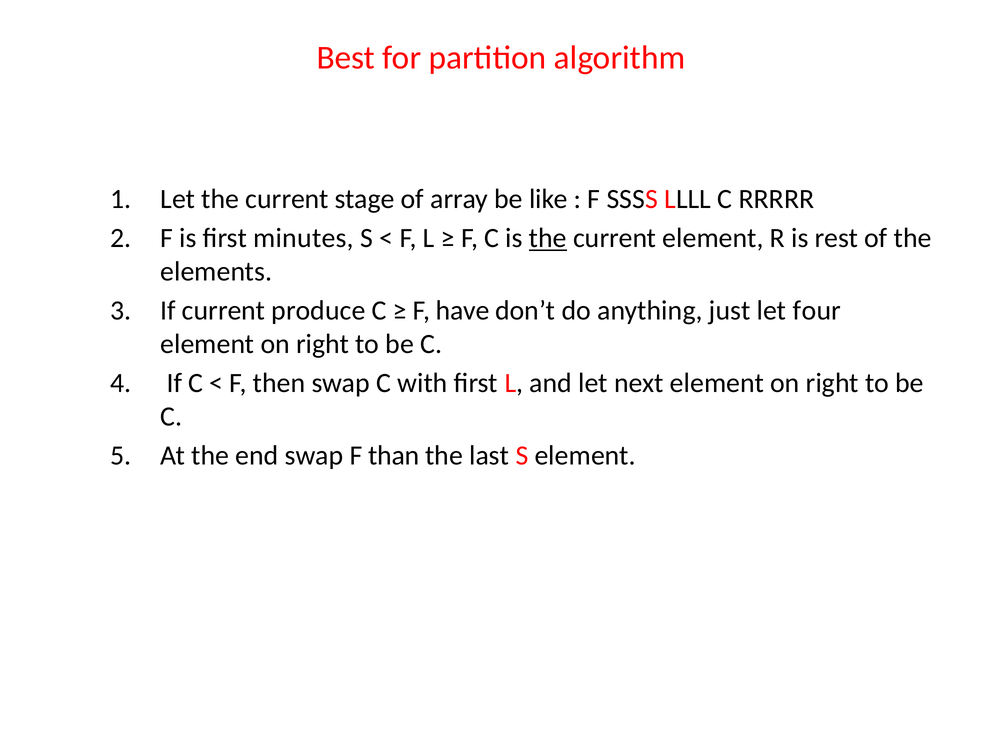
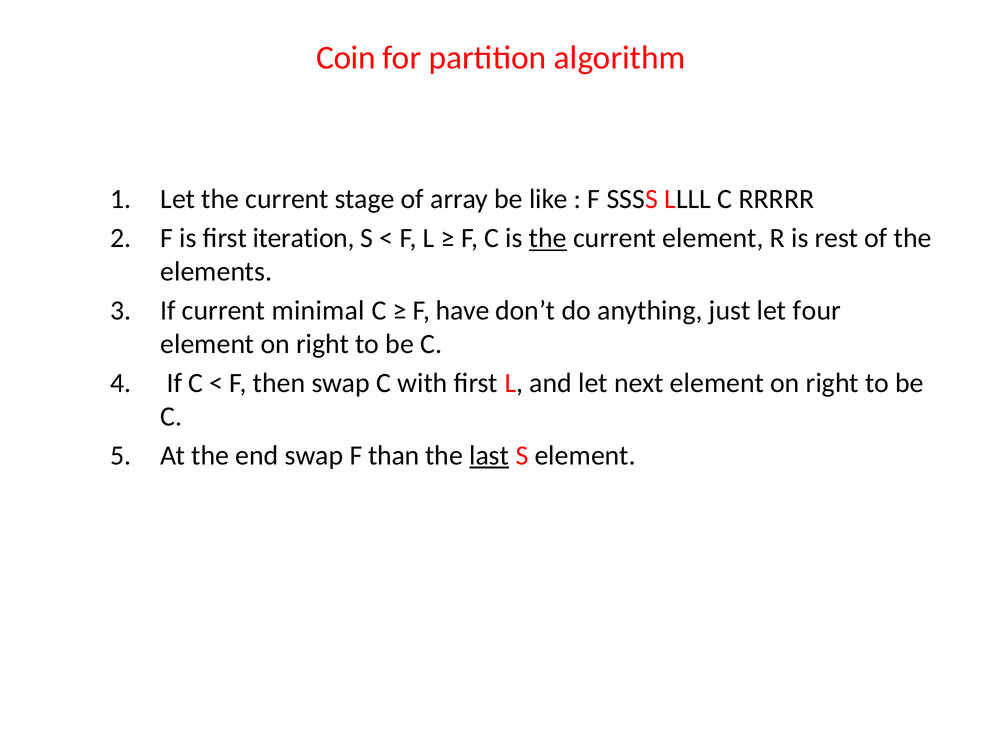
Best: Best -> Coin
minutes: minutes -> iteration
produce: produce -> minimal
last underline: none -> present
